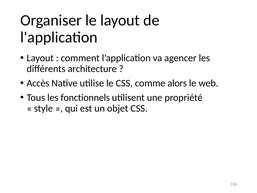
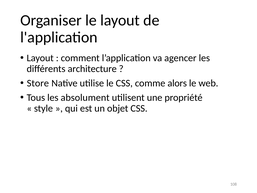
Accès: Accès -> Store
fonctionnels: fonctionnels -> absolument
